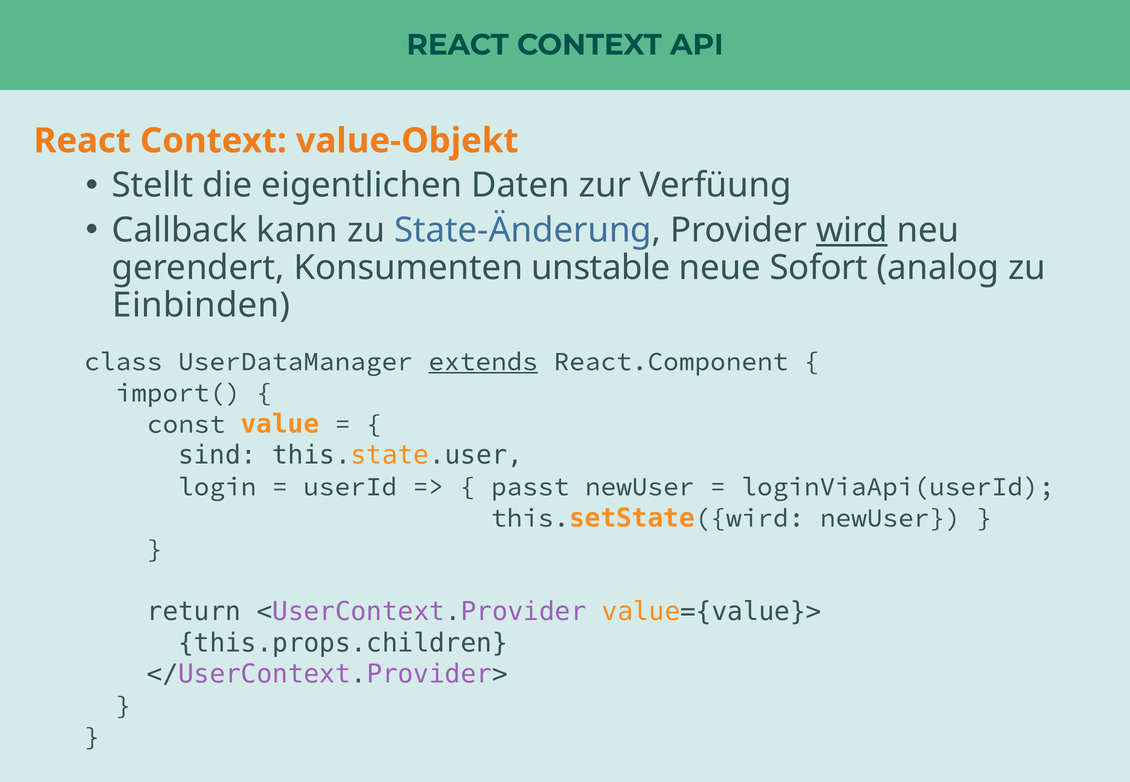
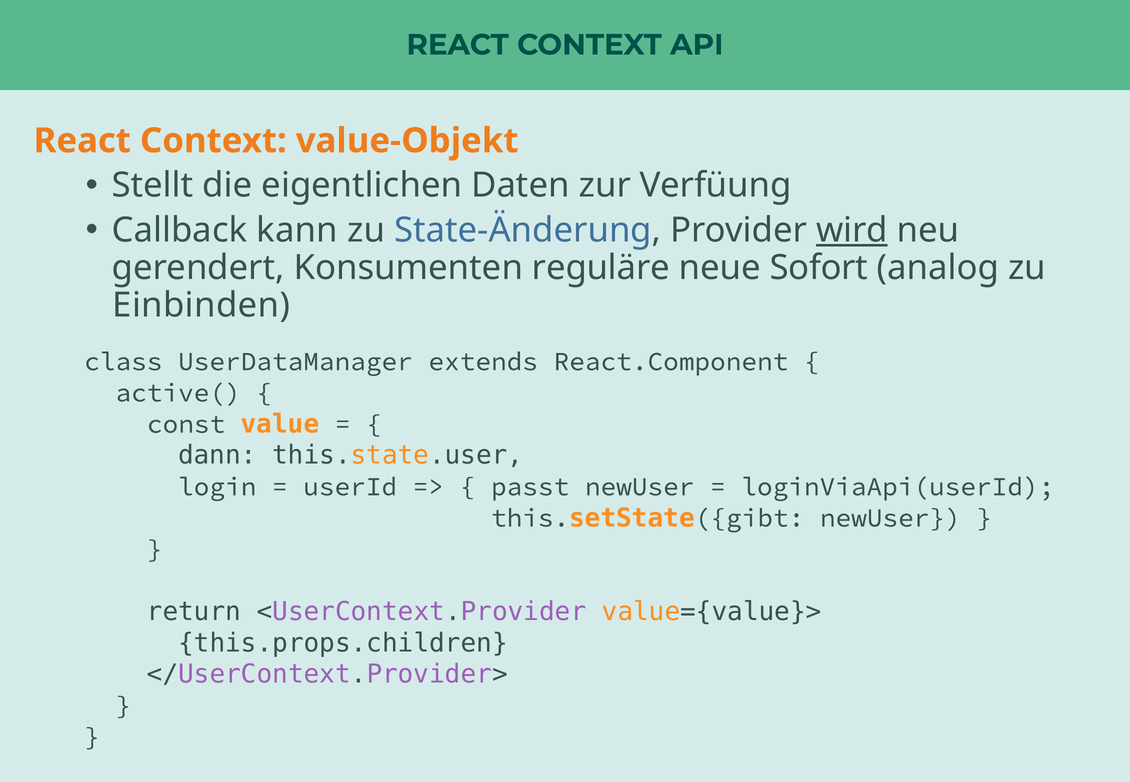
unstable: unstable -> reguläre
extends underline: present -> none
import(: import( -> active(
sind: sind -> dann
wird at (750, 518): wird -> gibt
